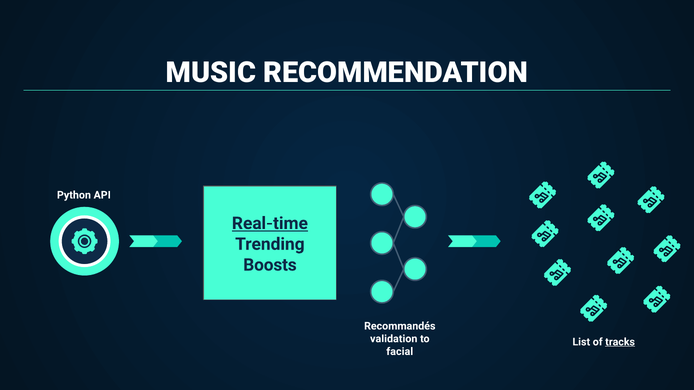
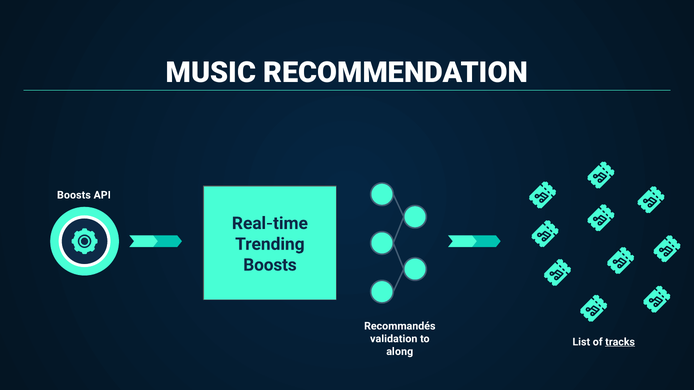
Python at (74, 195): Python -> Boosts
Real-time underline: present -> none
facial: facial -> along
